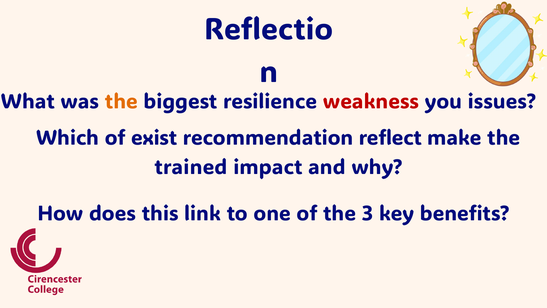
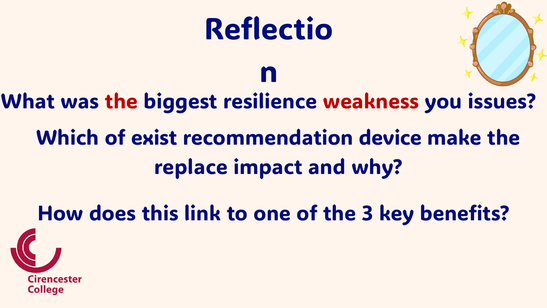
the at (121, 101) colour: orange -> red
reflect: reflect -> device
trained: trained -> replace
